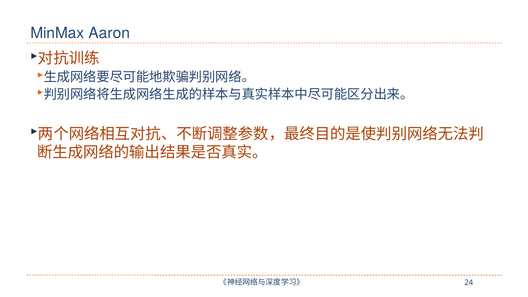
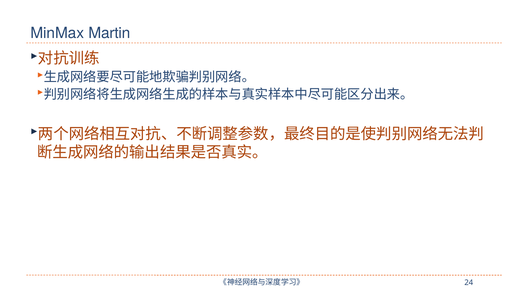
Aaron: Aaron -> Martin
